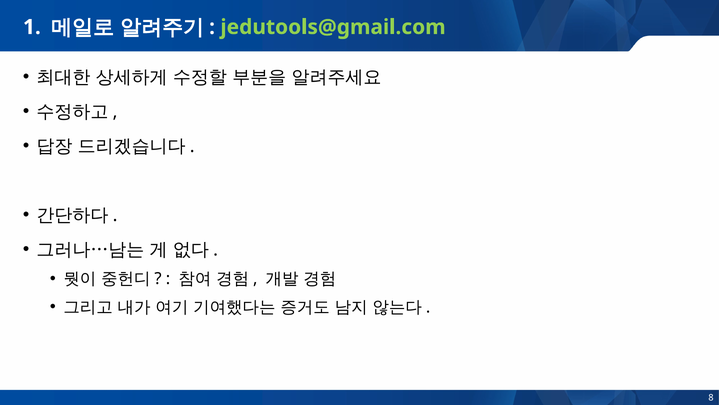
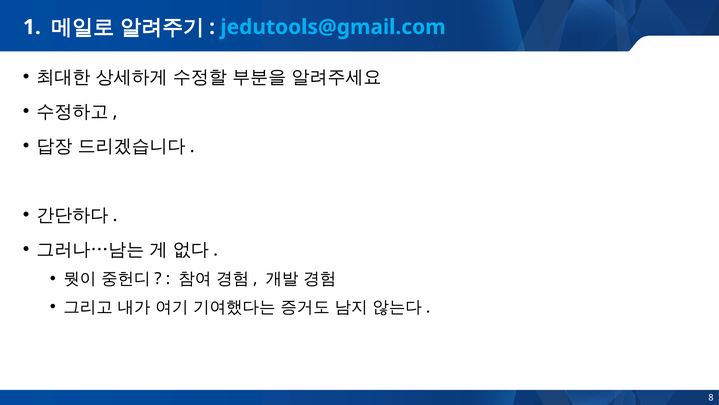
jedutools@gmail.com colour: light green -> light blue
